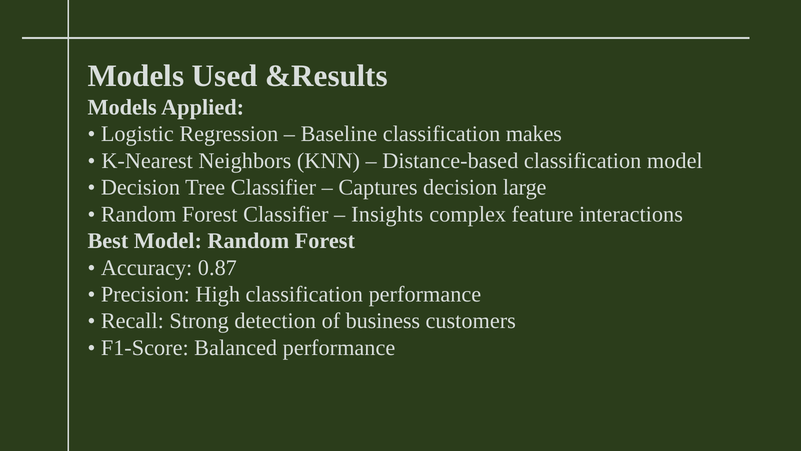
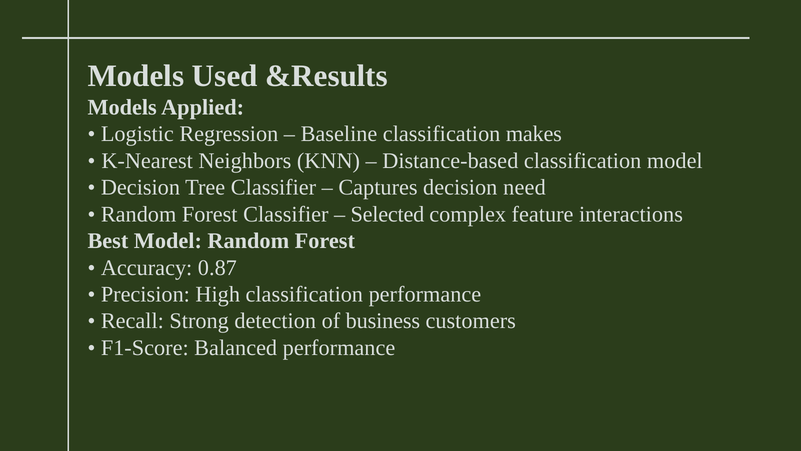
large: large -> need
Insights: Insights -> Selected
